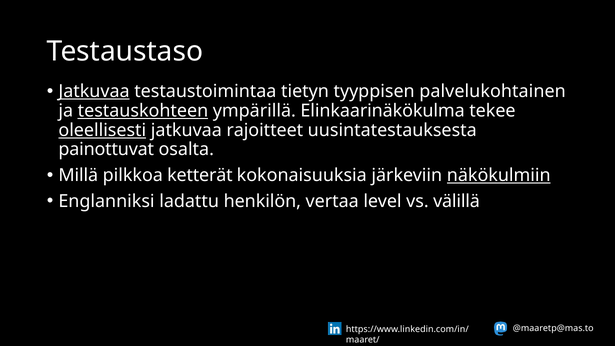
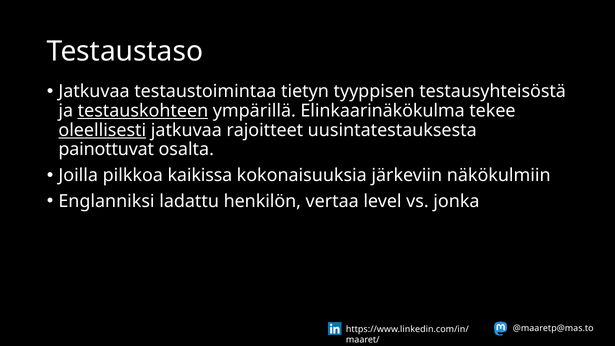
Jatkuvaa at (94, 91) underline: present -> none
palvelukohtainen: palvelukohtainen -> testausyhteisöstä
Millä: Millä -> Joilla
ketterät: ketterät -> kaikissa
näkökulmiin underline: present -> none
välillä: välillä -> jonka
